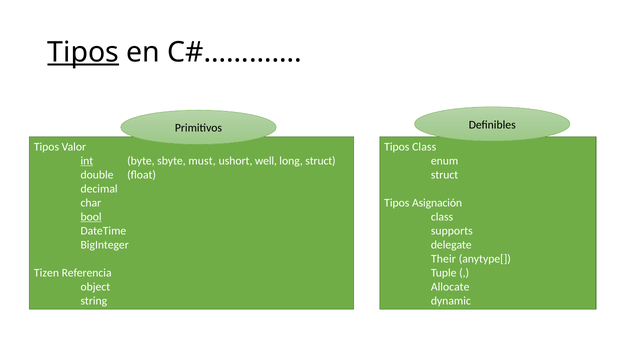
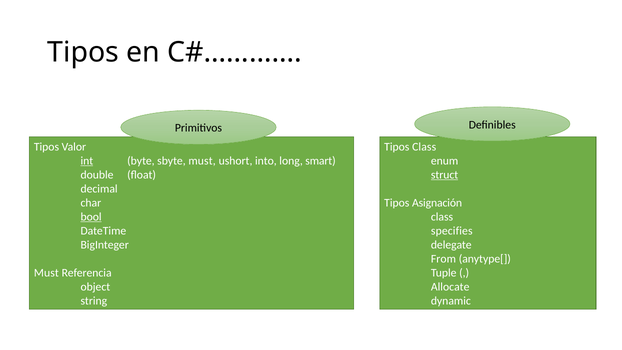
Tipos at (83, 52) underline: present -> none
well: well -> into
long struct: struct -> smart
struct at (445, 175) underline: none -> present
supports: supports -> specifies
Their: Their -> From
Tizen at (46, 273): Tizen -> Must
